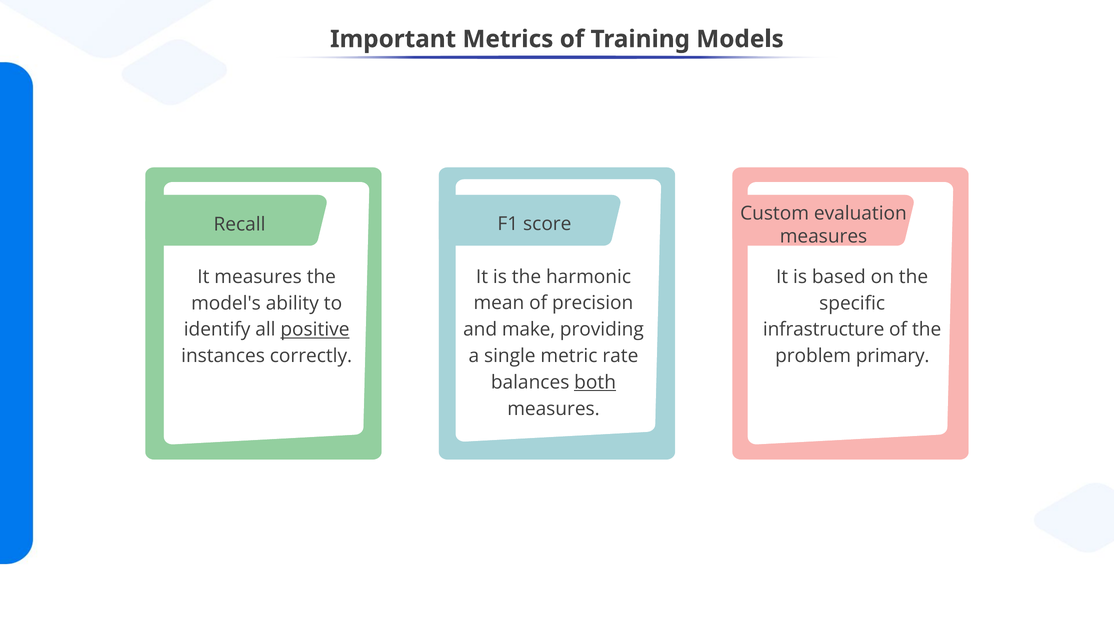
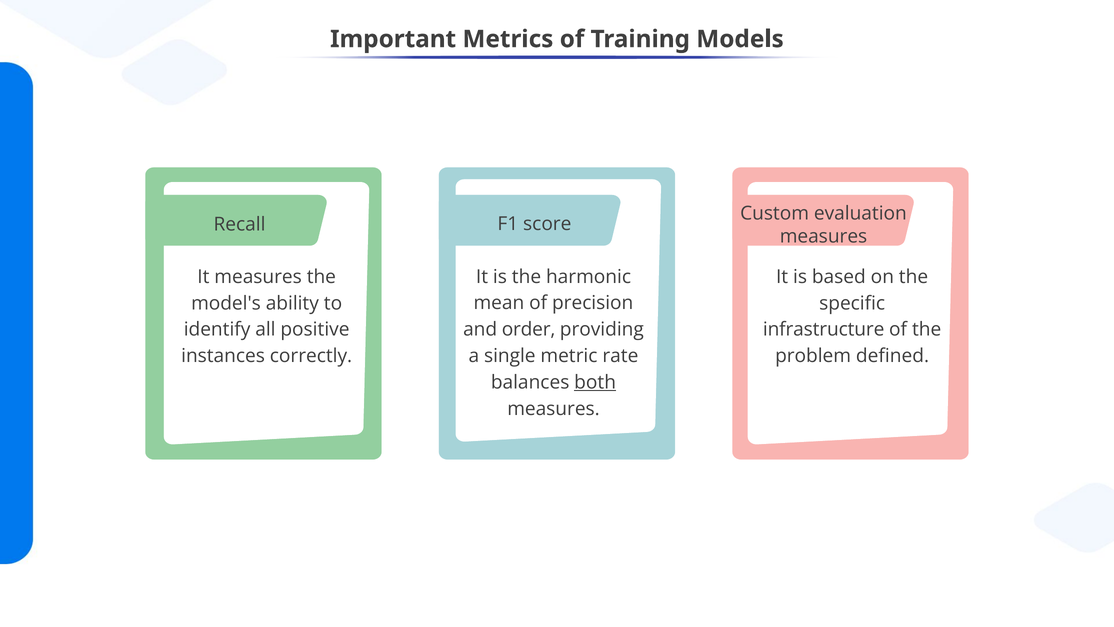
positive underline: present -> none
make: make -> order
primary: primary -> defined
